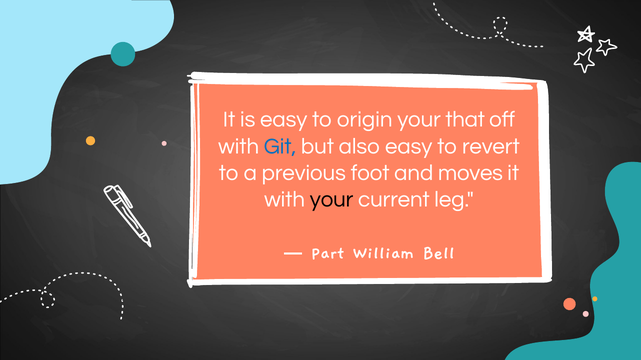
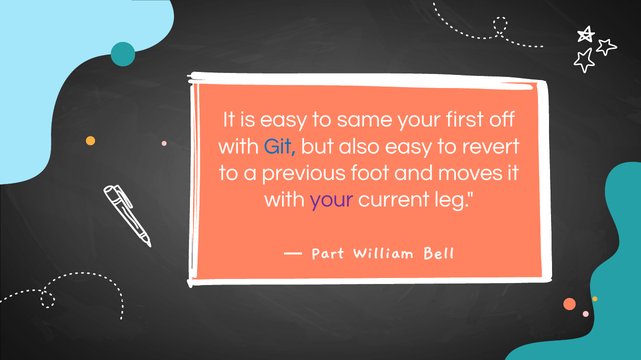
origin: origin -> same
that: that -> first
your at (332, 200) colour: black -> purple
